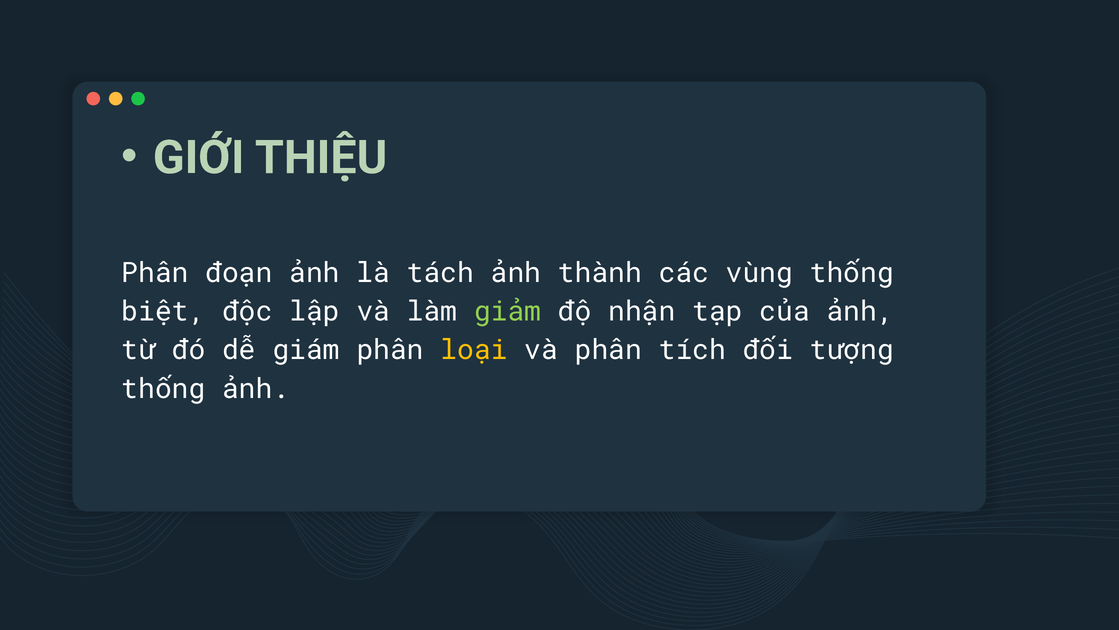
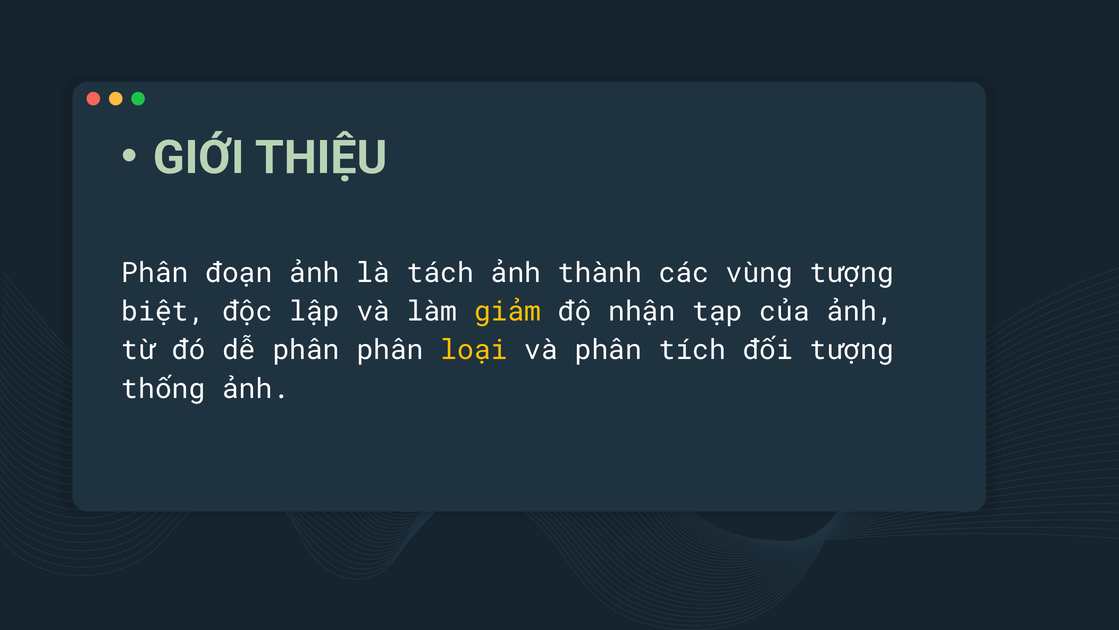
vùng thống: thống -> tượng
giảm colour: light green -> yellow
dễ giám: giám -> phân
